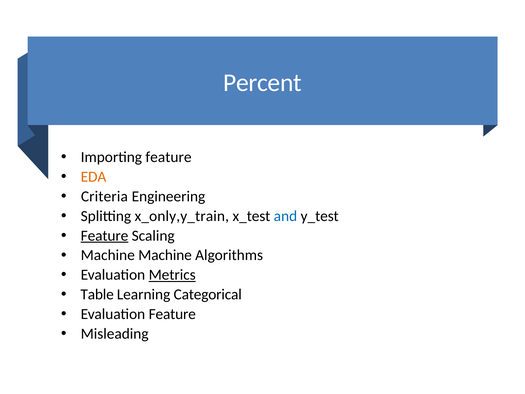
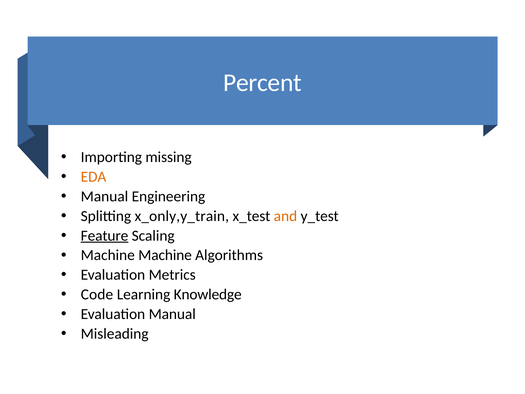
Importing feature: feature -> missing
Criteria at (104, 196): Criteria -> Manual
and colour: blue -> orange
Metrics underline: present -> none
Table: Table -> Code
Categorical: Categorical -> Knowledge
Evaluation Feature: Feature -> Manual
